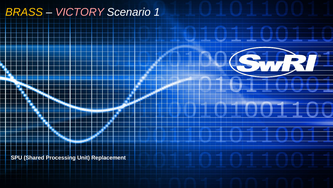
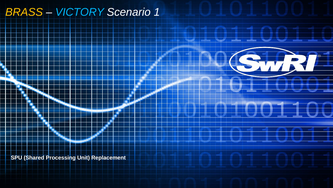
VICTORY colour: pink -> light blue
